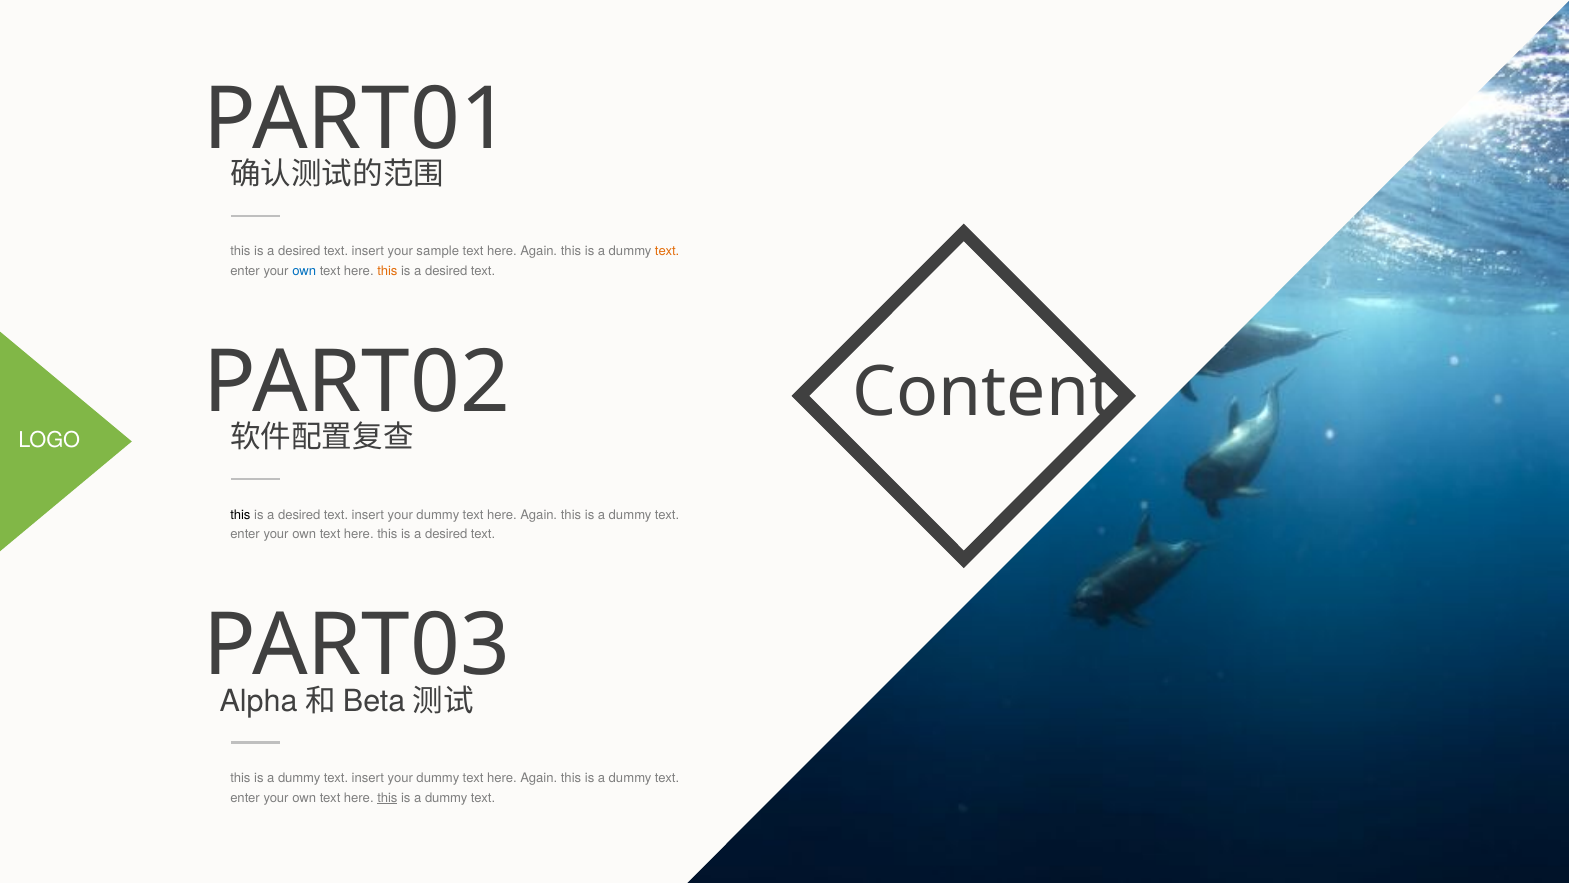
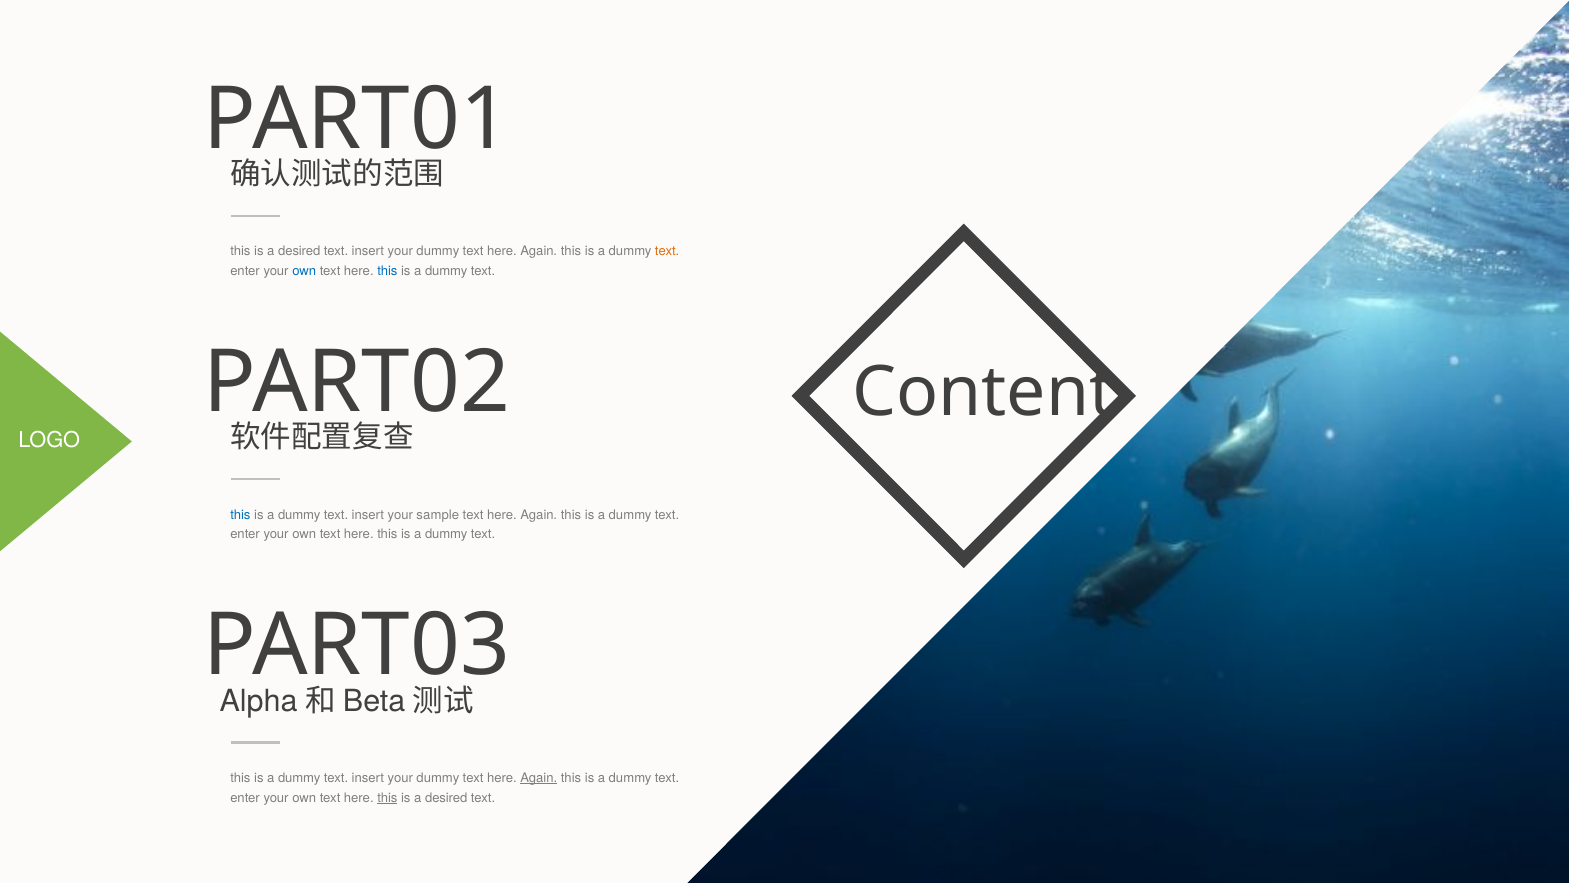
sample at (438, 251): sample -> dummy
this at (387, 271) colour: orange -> blue
desired at (446, 271): desired -> dummy
this at (240, 514) colour: black -> blue
desired at (299, 514): desired -> dummy
dummy at (438, 514): dummy -> sample
desired at (446, 534): desired -> dummy
Again at (539, 778) underline: none -> present
dummy at (446, 797): dummy -> desired
